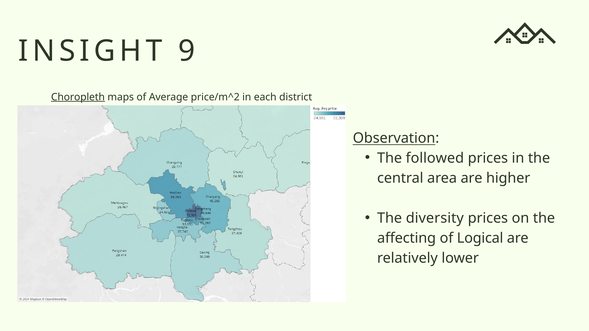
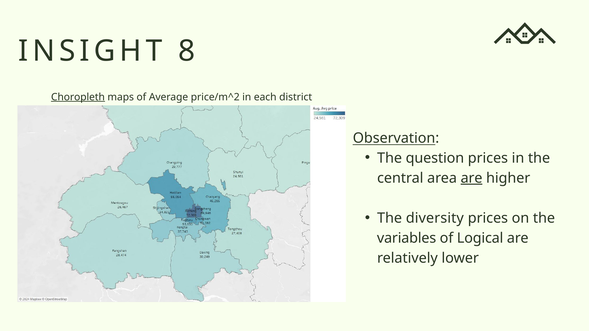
9: 9 -> 8
followed: followed -> question
are at (472, 178) underline: none -> present
affecting: affecting -> variables
